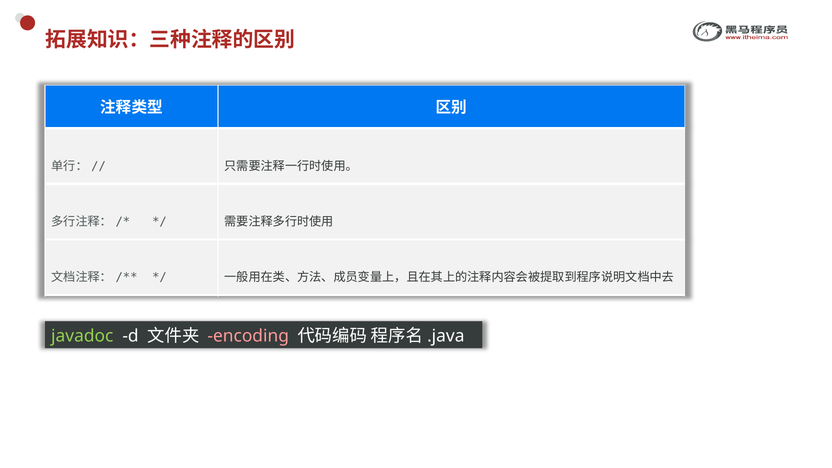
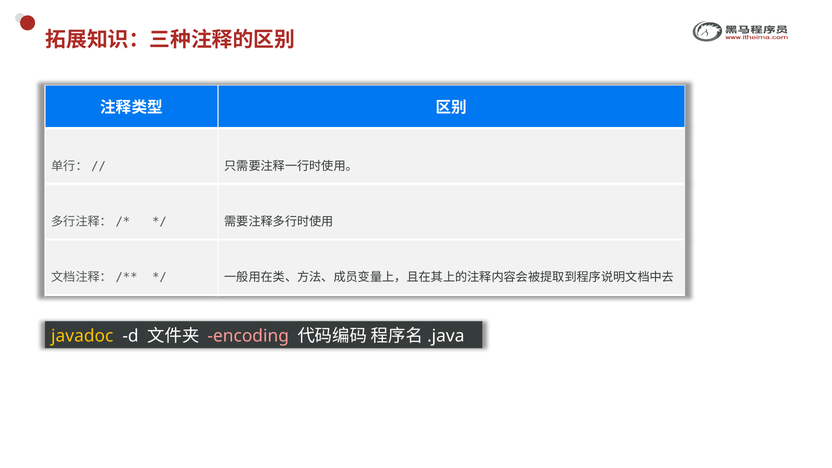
javadoc colour: light green -> yellow
